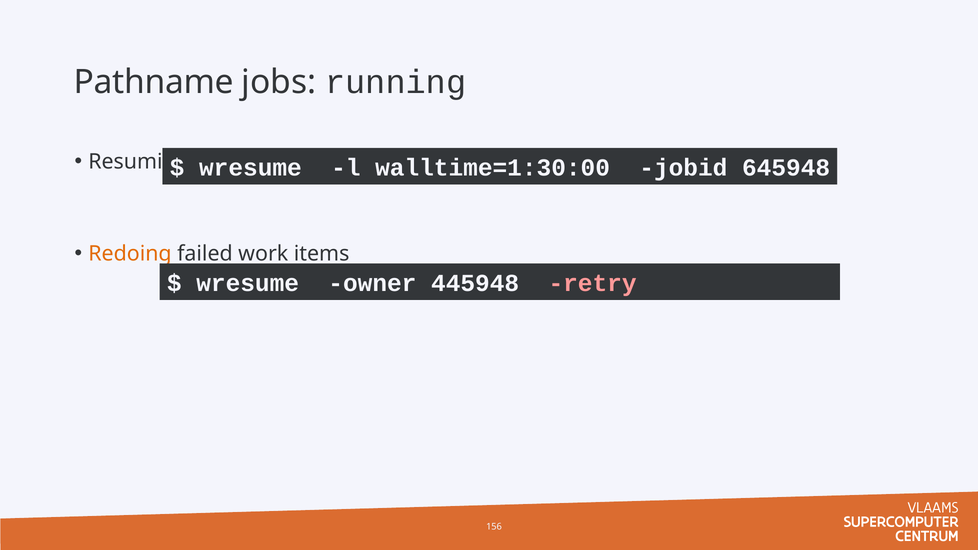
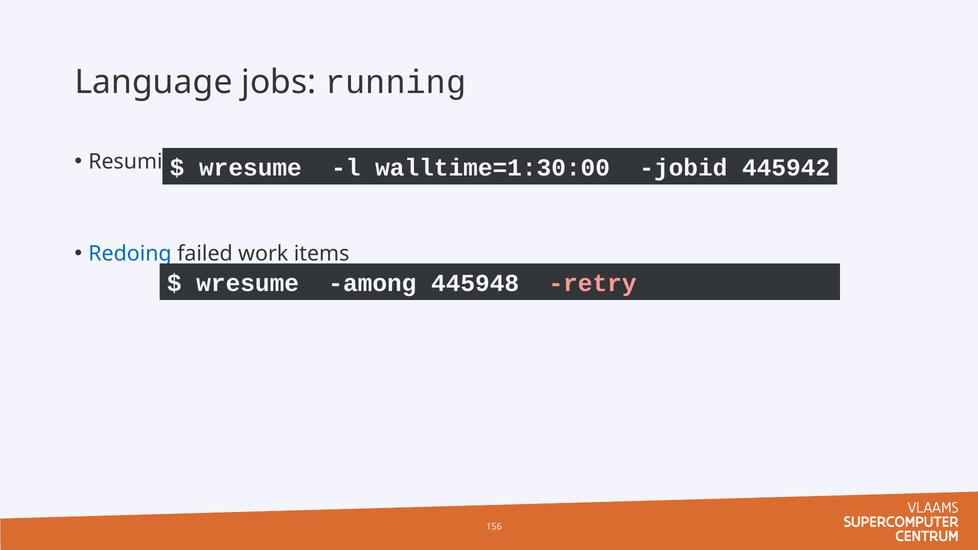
Pathname: Pathname -> Language
645948: 645948 -> 445942
Redoing colour: orange -> blue
owner: owner -> among
